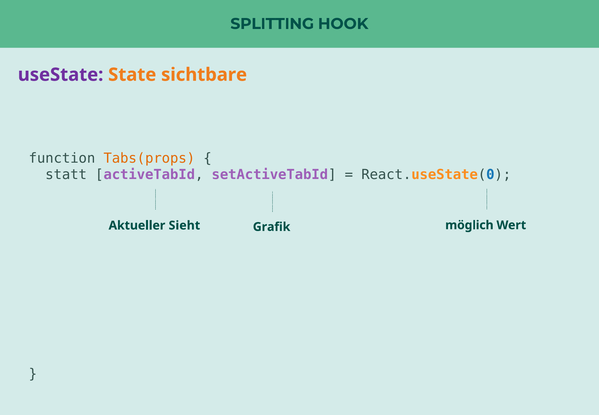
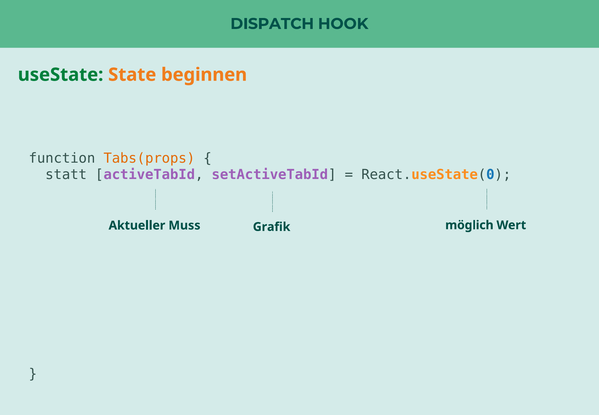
SPLITTING: SPLITTING -> DISPATCH
useState colour: purple -> green
sichtbare: sichtbare -> beginnen
Sieht: Sieht -> Muss
